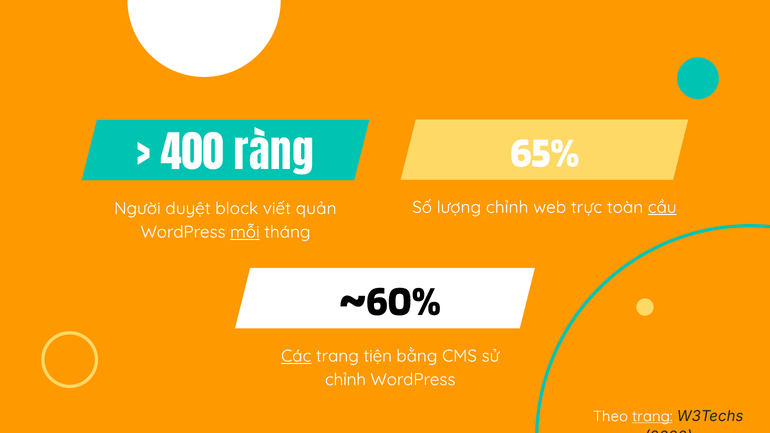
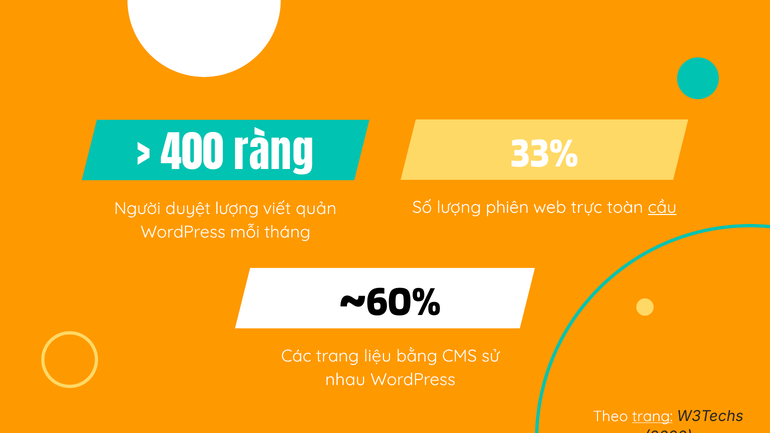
65%: 65% -> 33%
lượng chỉnh: chỉnh -> phiên
duyệt block: block -> lượng
mỗi underline: present -> none
Các underline: present -> none
tiện: tiện -> liệu
chỉnh at (345, 380): chỉnh -> nhau
